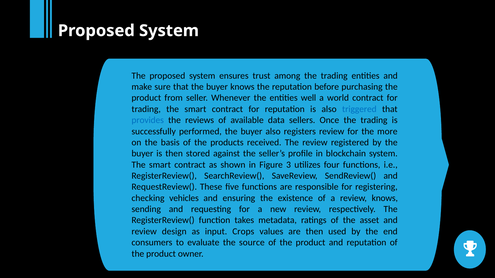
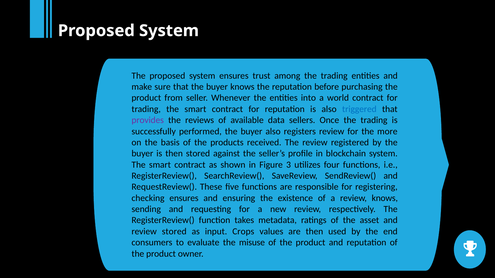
well: well -> into
provides colour: blue -> purple
checking vehicles: vehicles -> ensures
review design: design -> stored
source: source -> misuse
